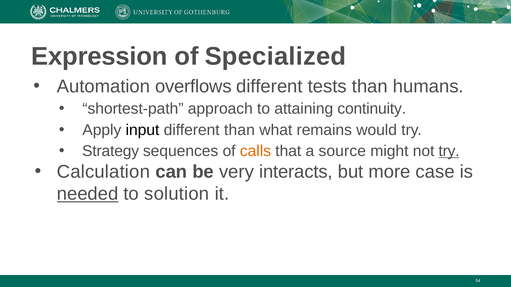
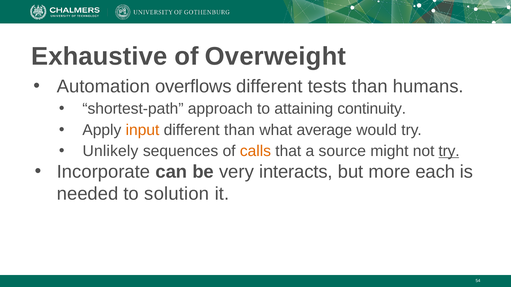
Expression: Expression -> Exhaustive
Specialized: Specialized -> Overweight
input colour: black -> orange
remains: remains -> average
Strategy: Strategy -> Unlikely
Calculation: Calculation -> Incorporate
case: case -> each
needed underline: present -> none
